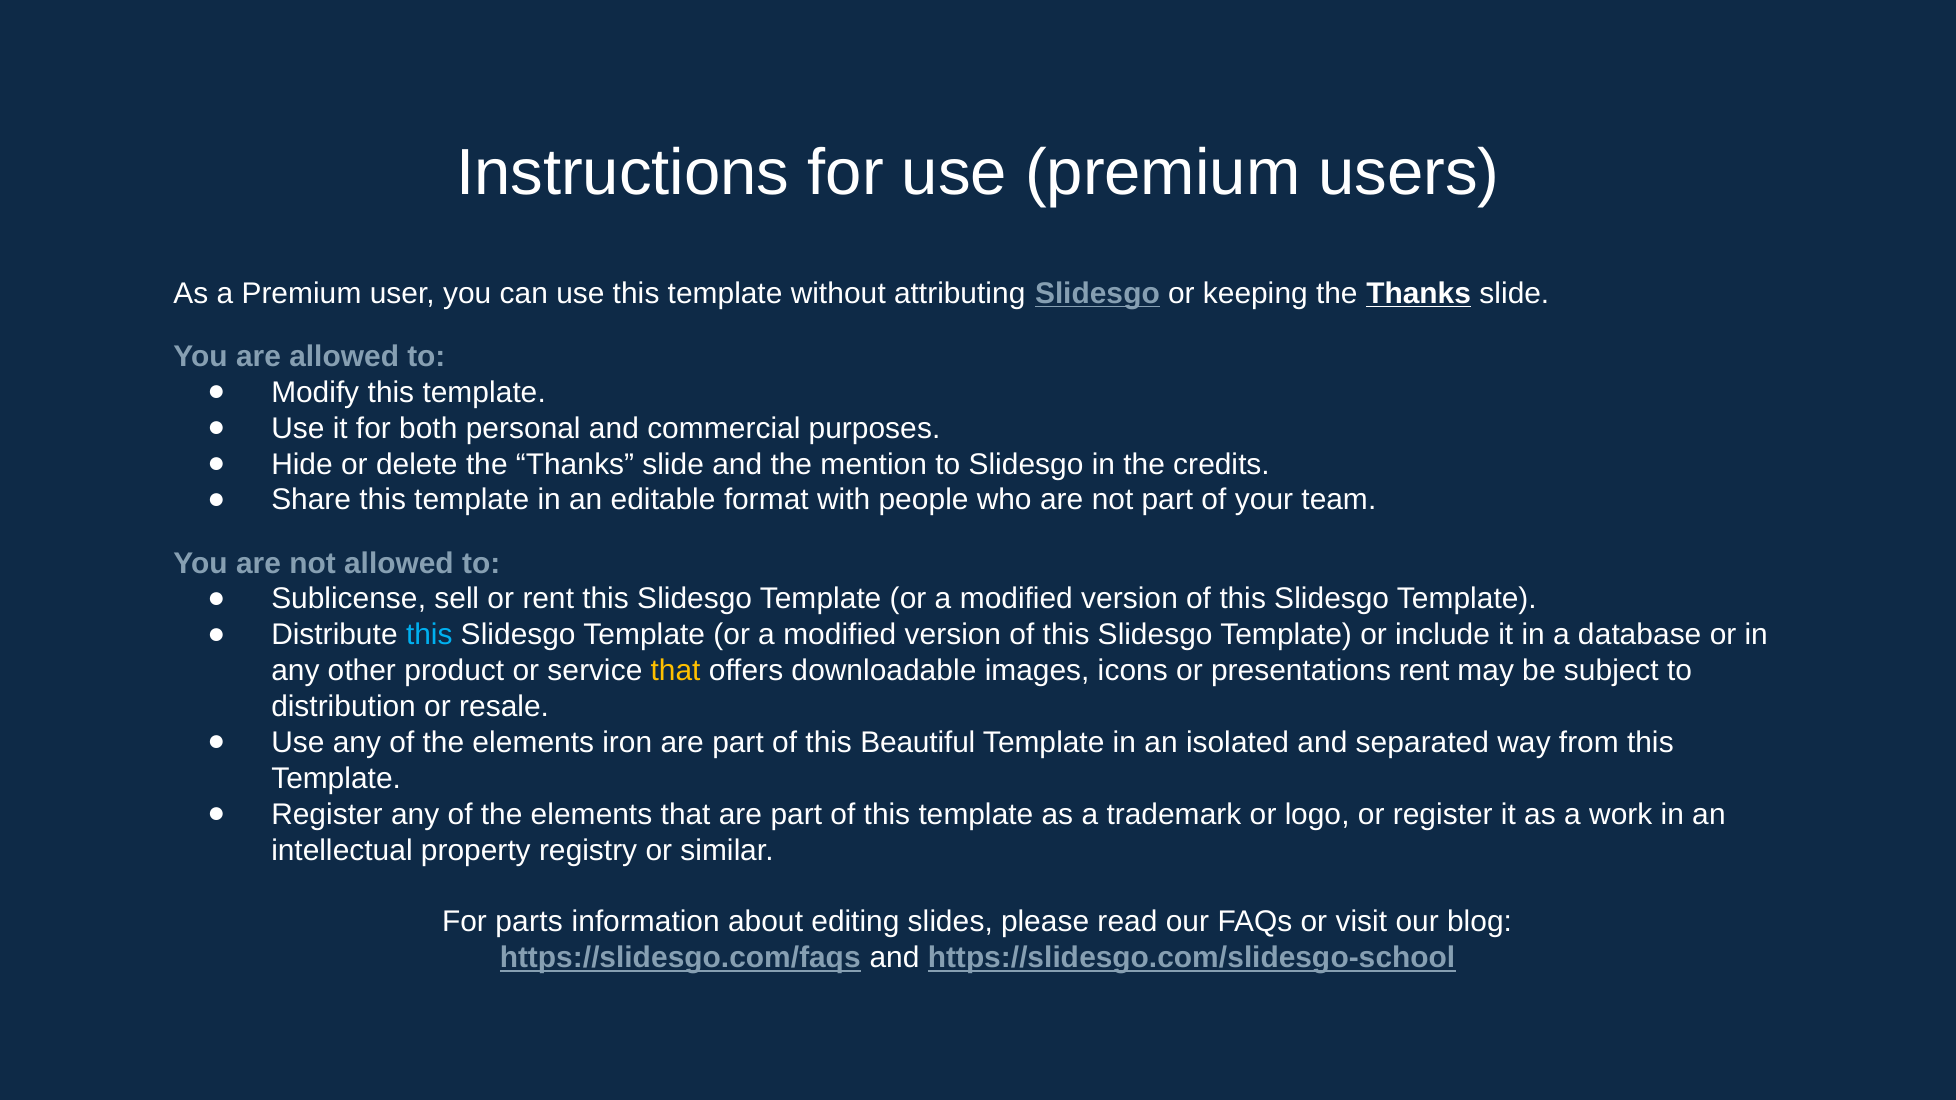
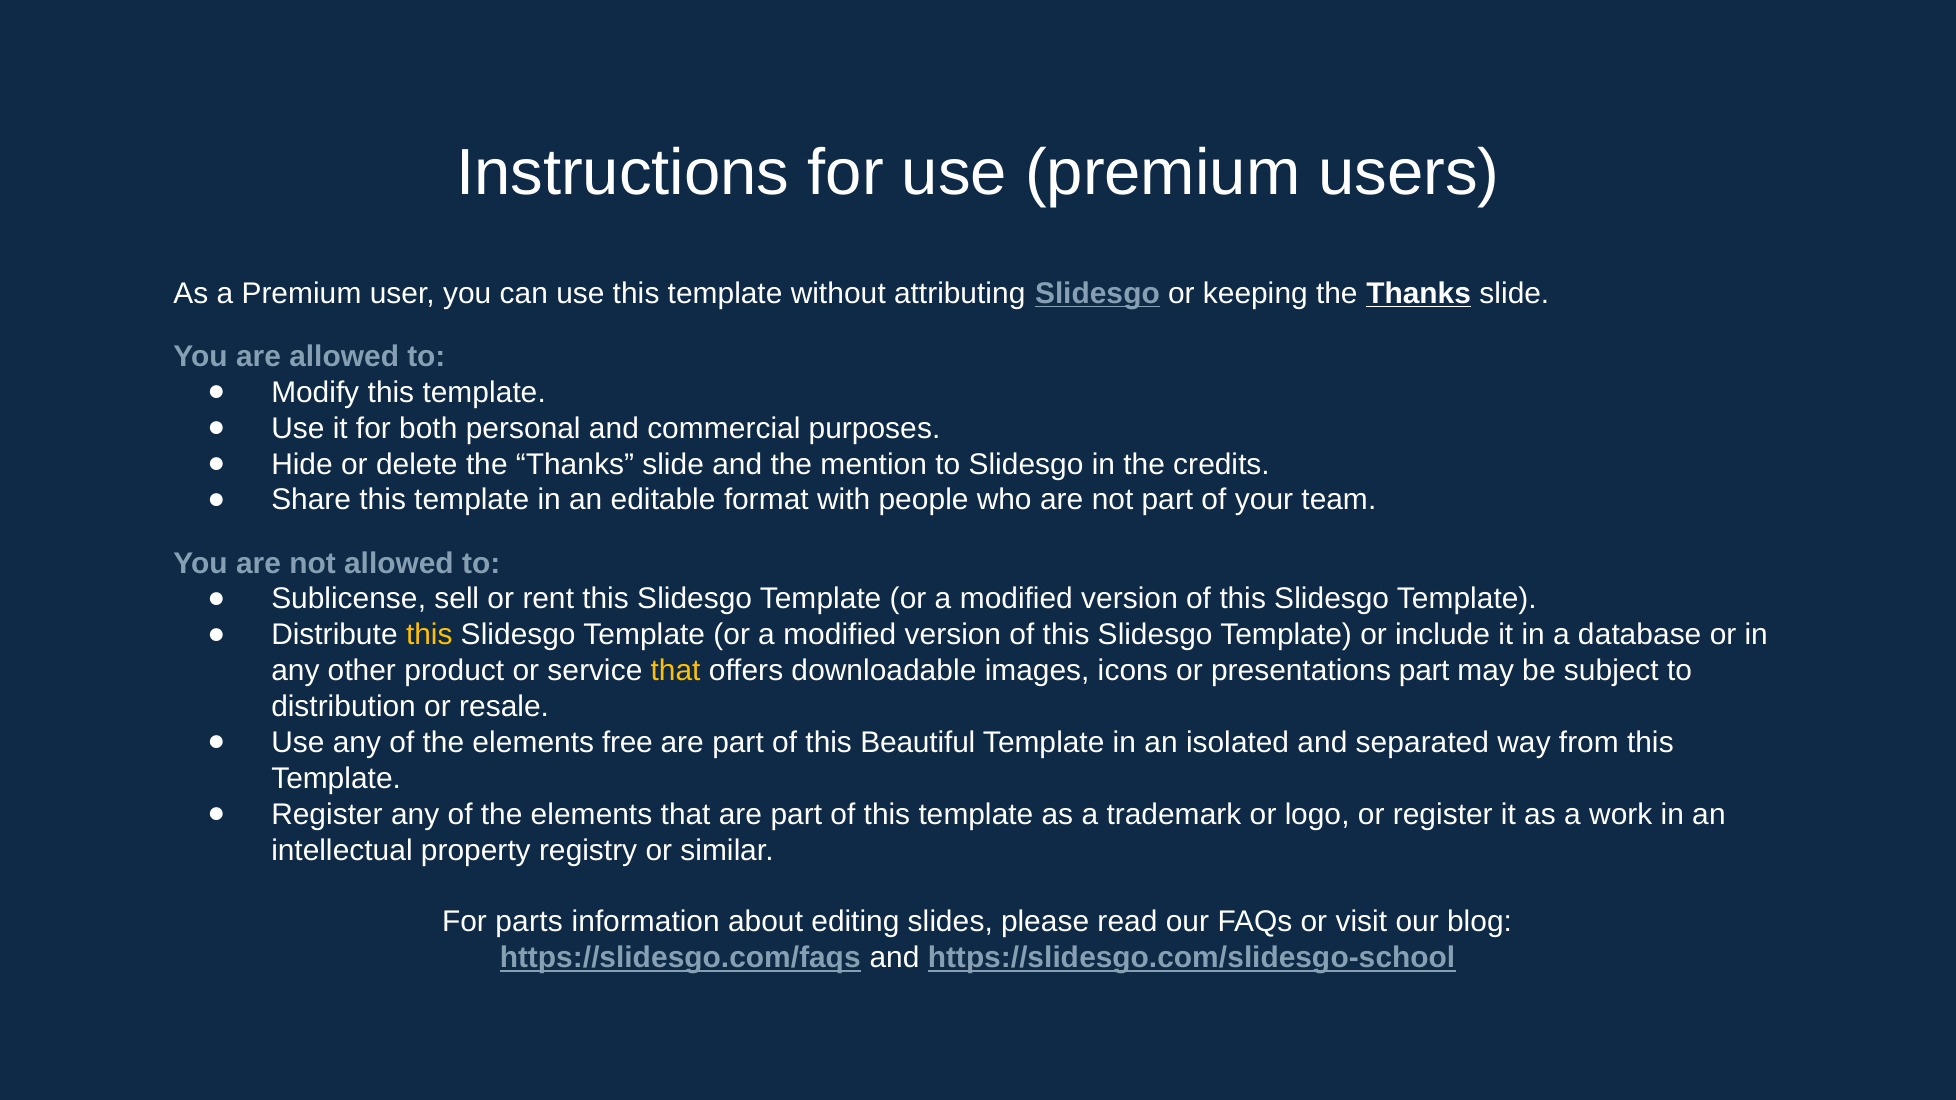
this at (429, 635) colour: light blue -> yellow
presentations rent: rent -> part
iron: iron -> free
